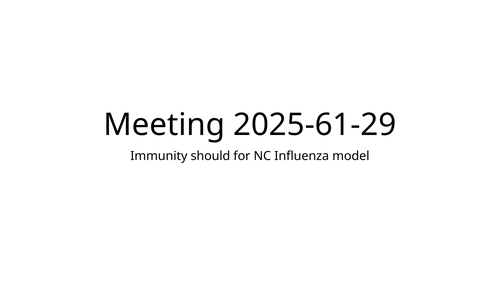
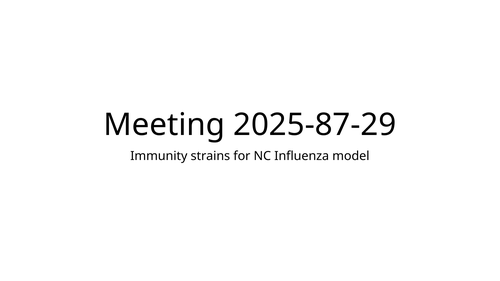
2025-61-29: 2025-61-29 -> 2025-87-29
should: should -> strains
